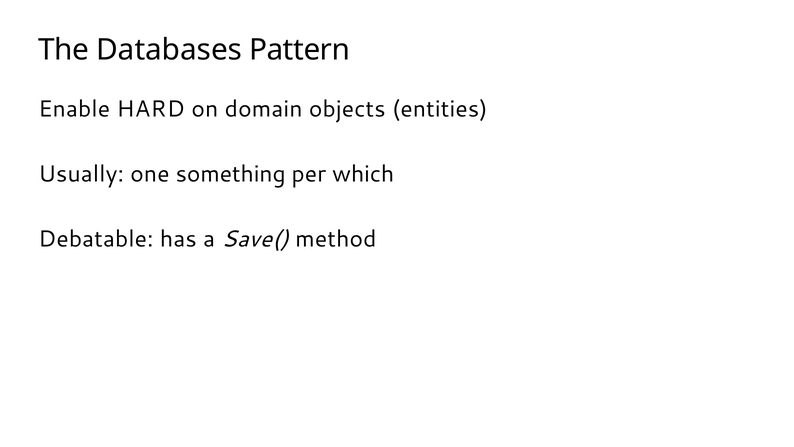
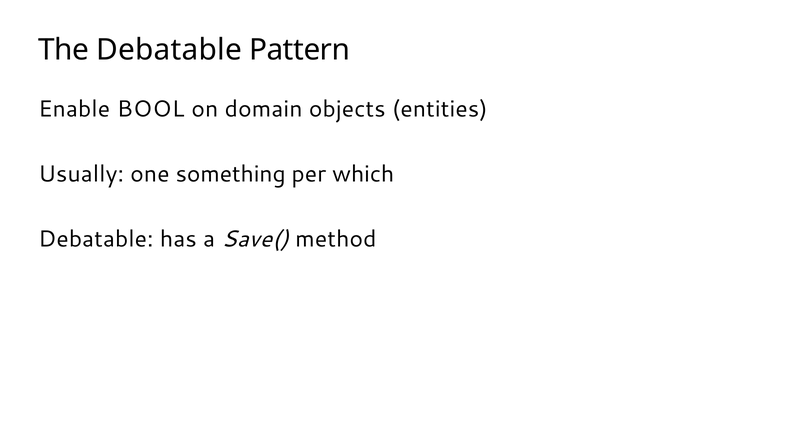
The Databases: Databases -> Debatable
HARD: HARD -> BOOL
